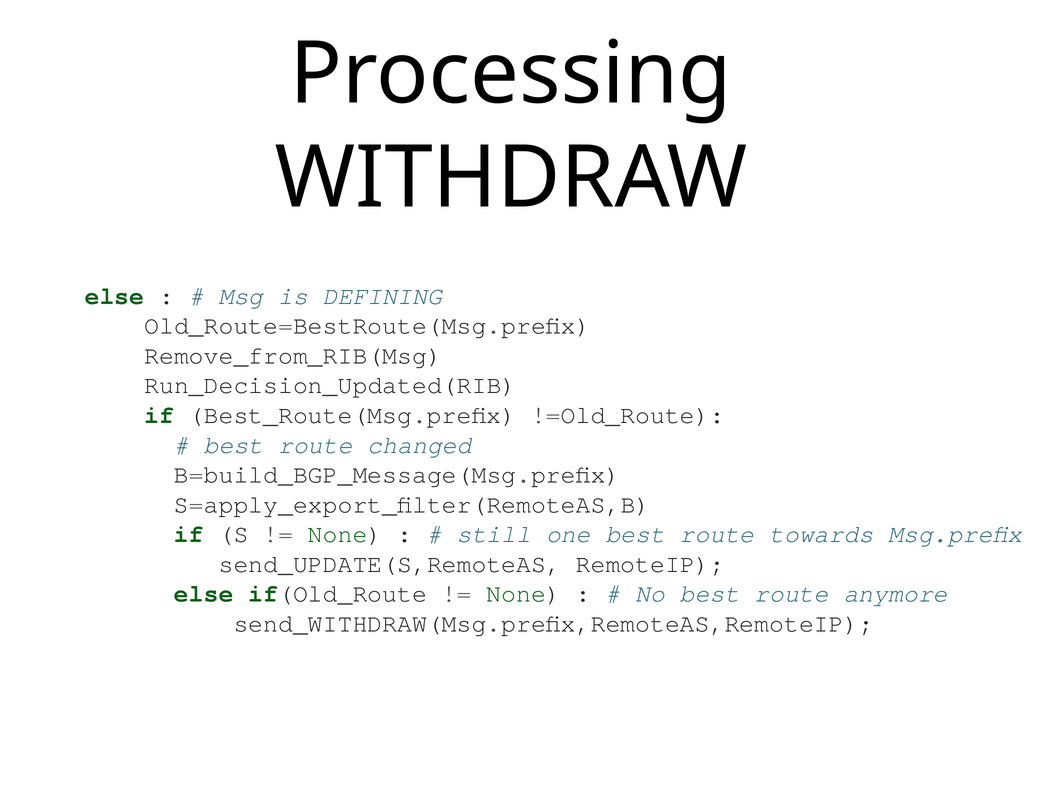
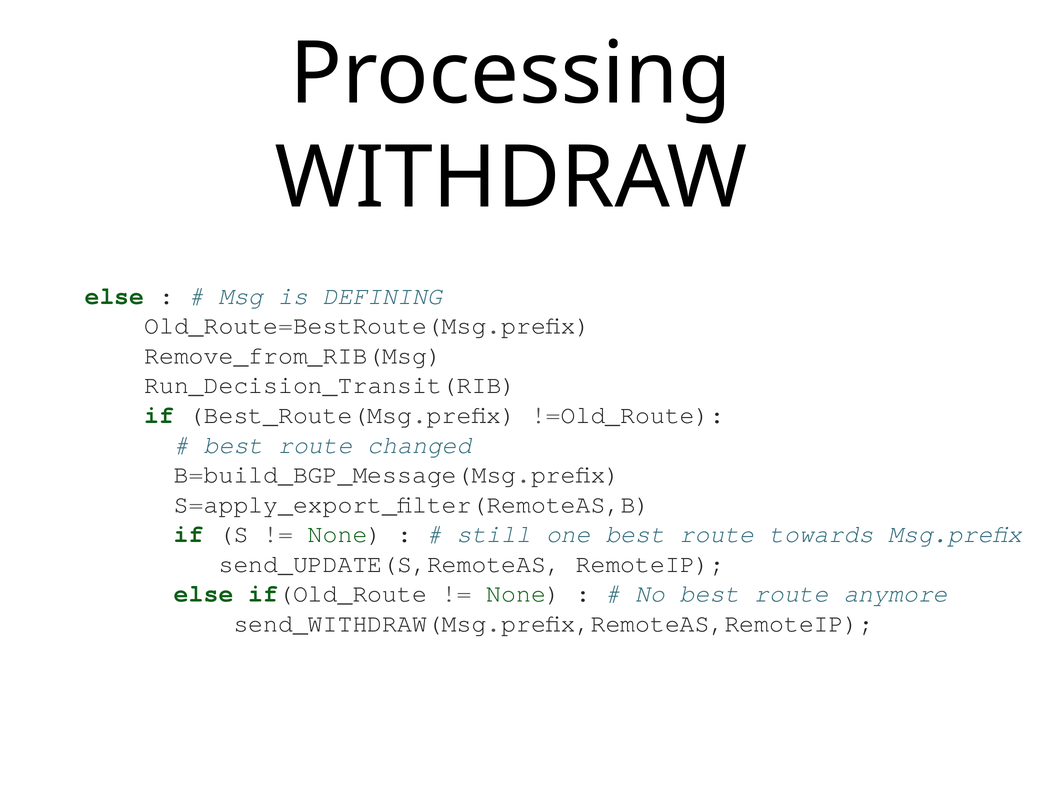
Run_Decision_Updated(RIB: Run_Decision_Updated(RIB -> Run_Decision_Transit(RIB
